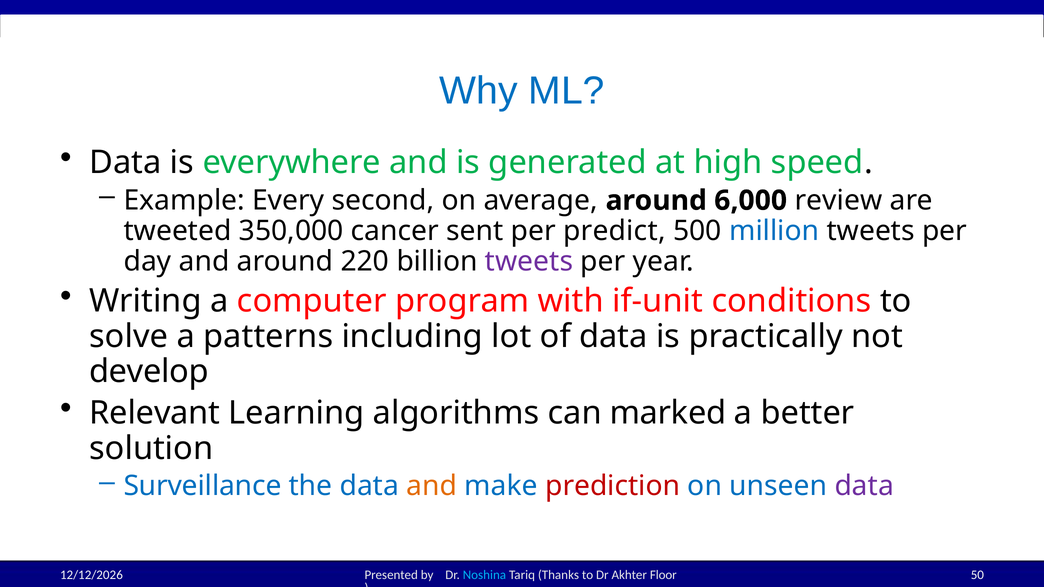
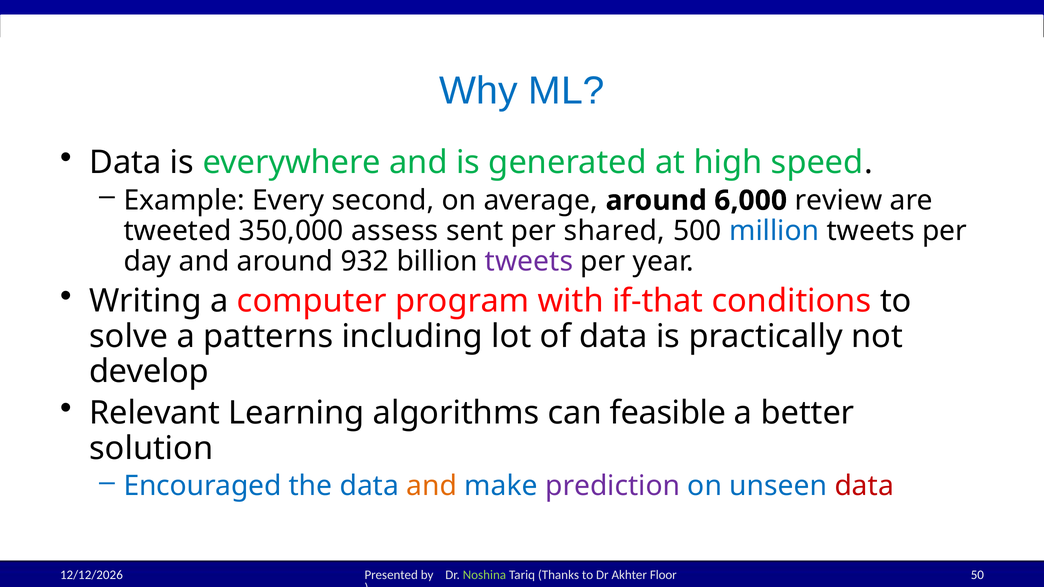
cancer: cancer -> assess
predict: predict -> shared
220: 220 -> 932
if-unit: if-unit -> if-that
marked: marked -> feasible
Surveillance: Surveillance -> Encouraged
prediction colour: red -> purple
data at (864, 486) colour: purple -> red
Noshina colour: light blue -> light green
